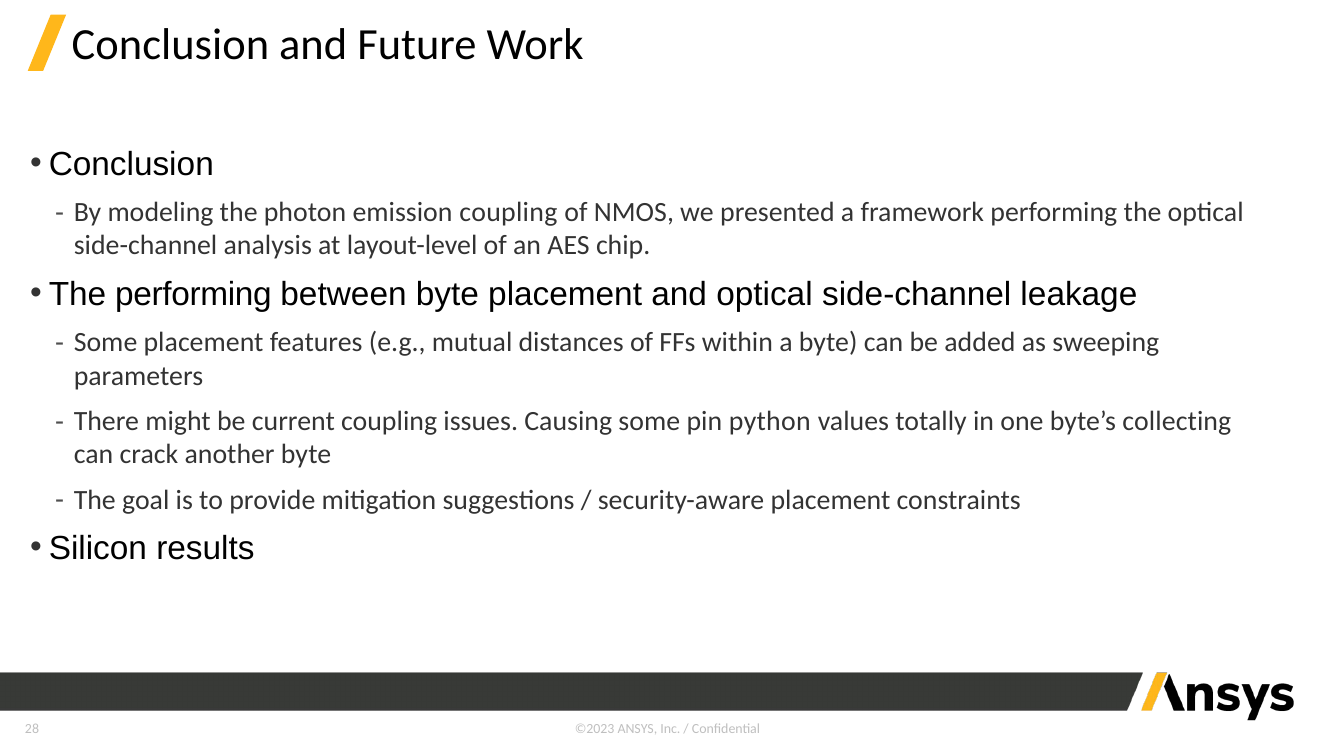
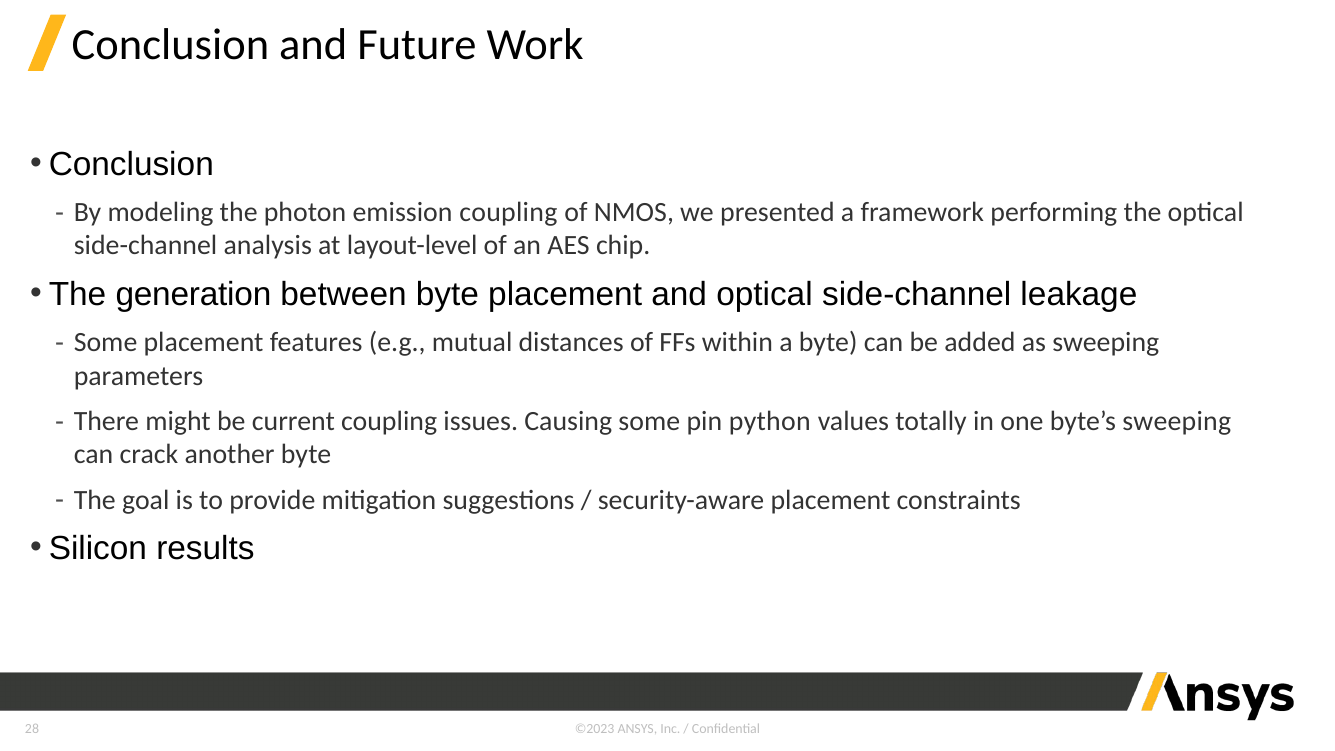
The performing: performing -> generation
byte’s collecting: collecting -> sweeping
